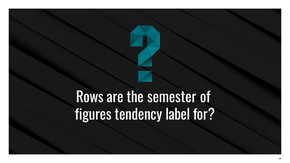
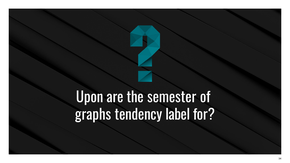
Rows: Rows -> Upon
figures: figures -> graphs
